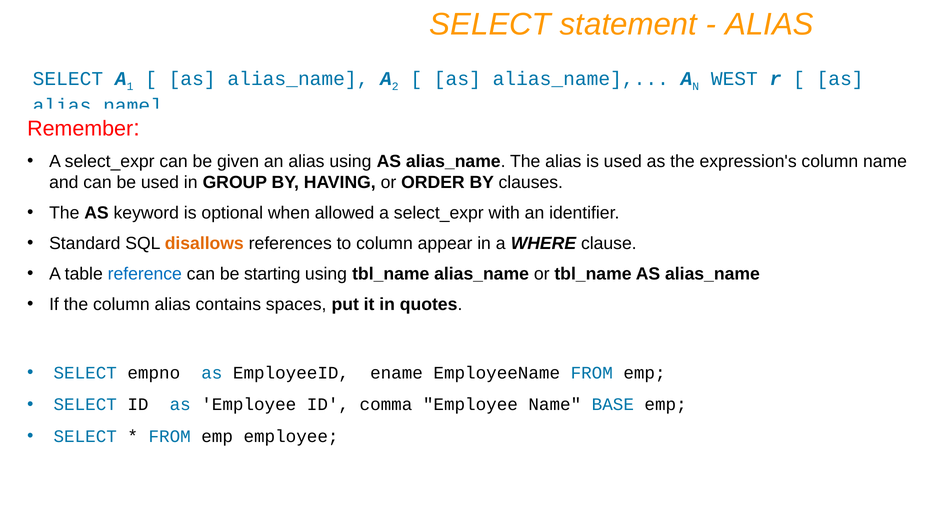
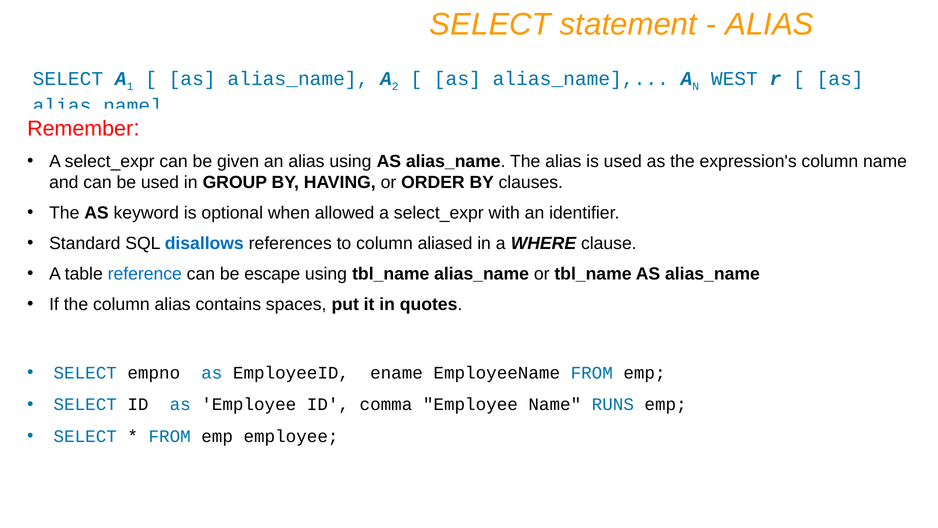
disallows colour: orange -> blue
appear: appear -> aliased
starting: starting -> escape
BASE: BASE -> RUNS
